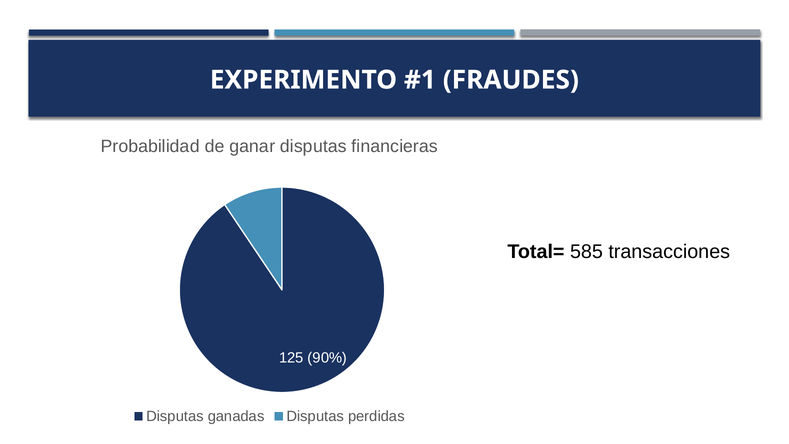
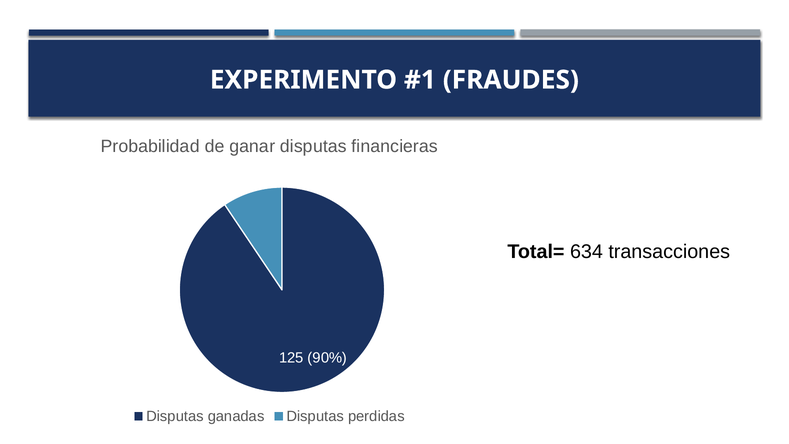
585: 585 -> 634
